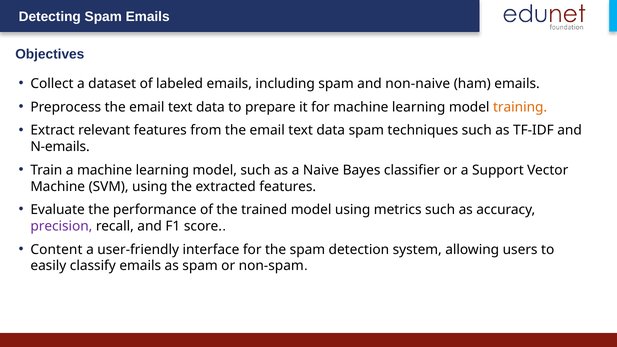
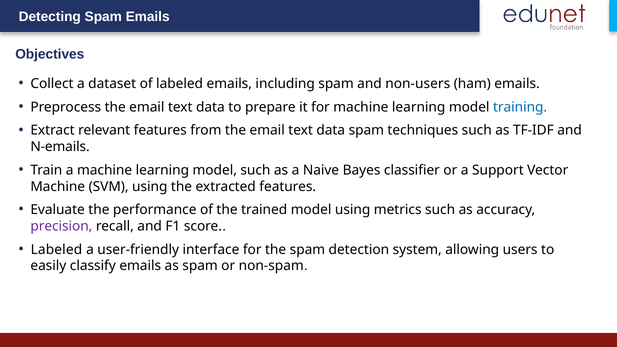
non-naive: non-naive -> non-users
training colour: orange -> blue
Content at (56, 250): Content -> Labeled
